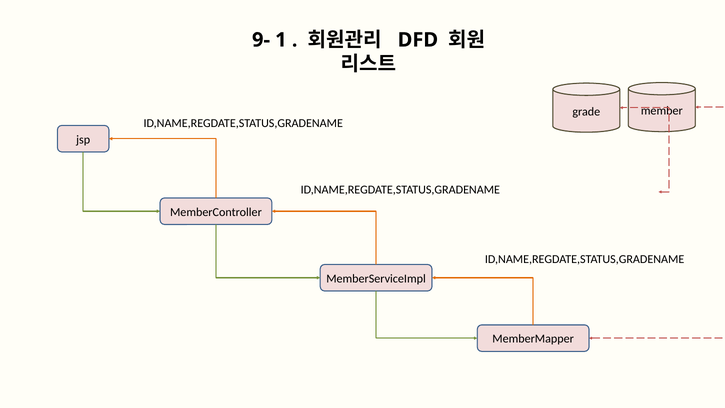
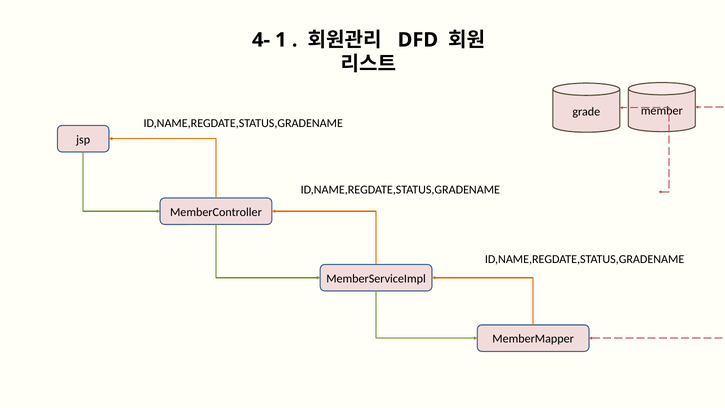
9-: 9- -> 4-
